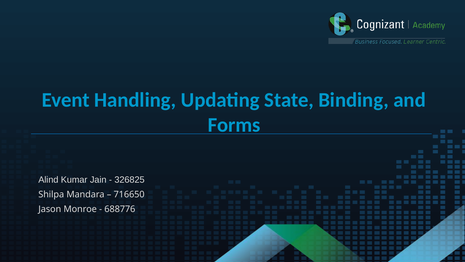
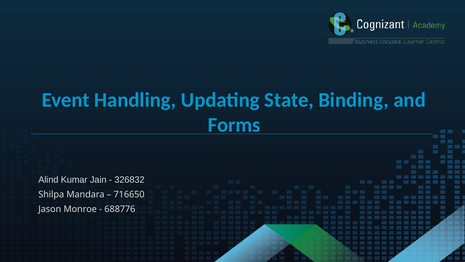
326825: 326825 -> 326832
